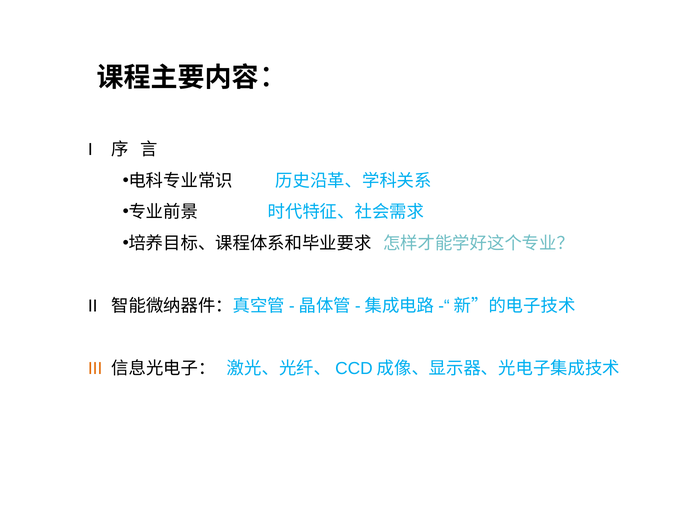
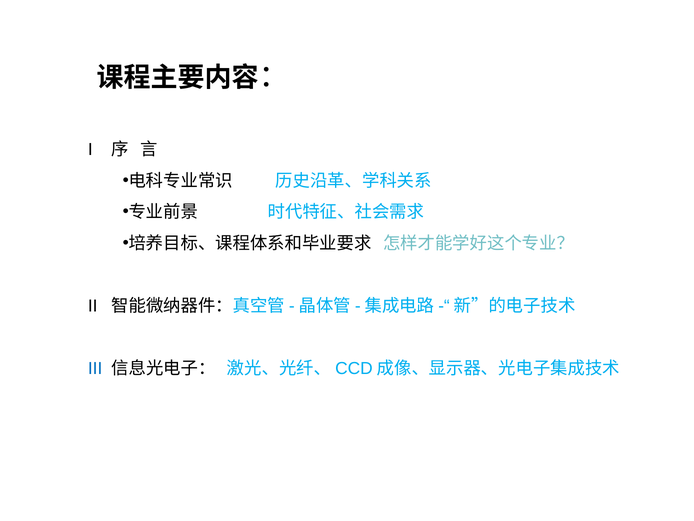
III colour: orange -> blue
